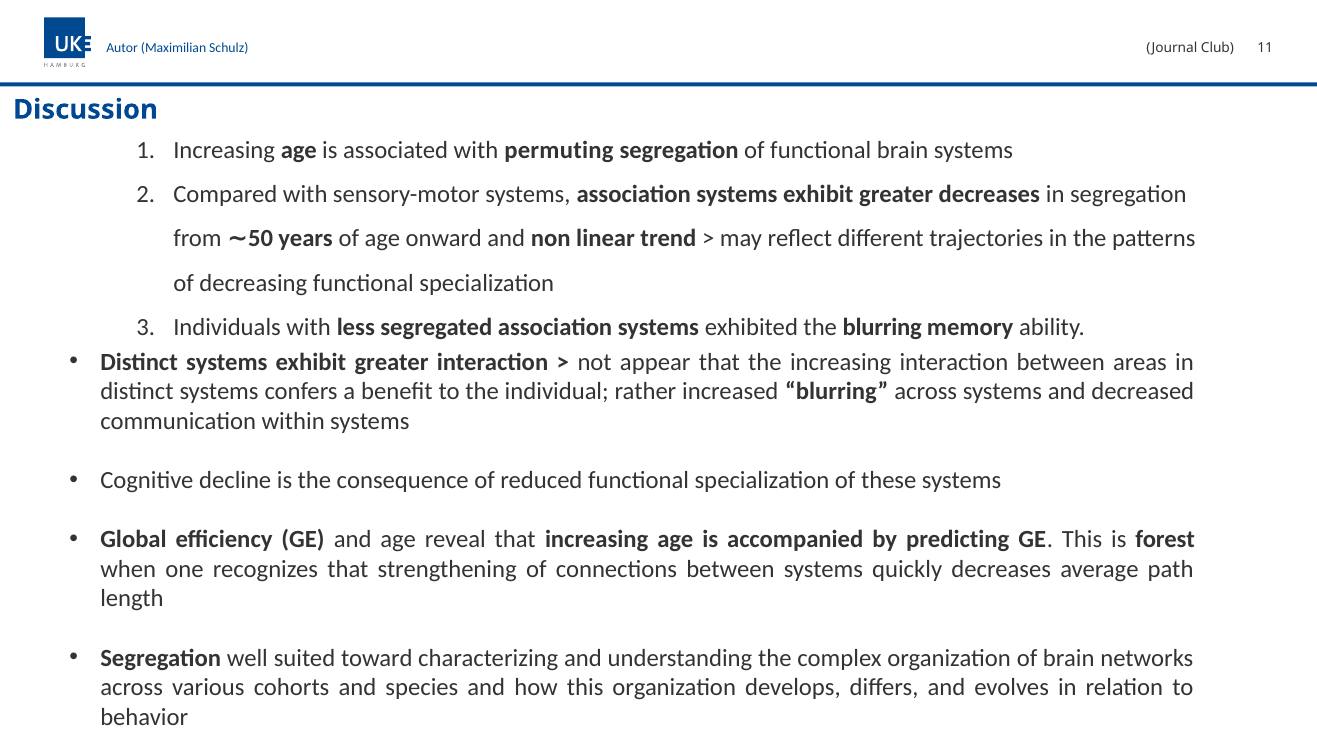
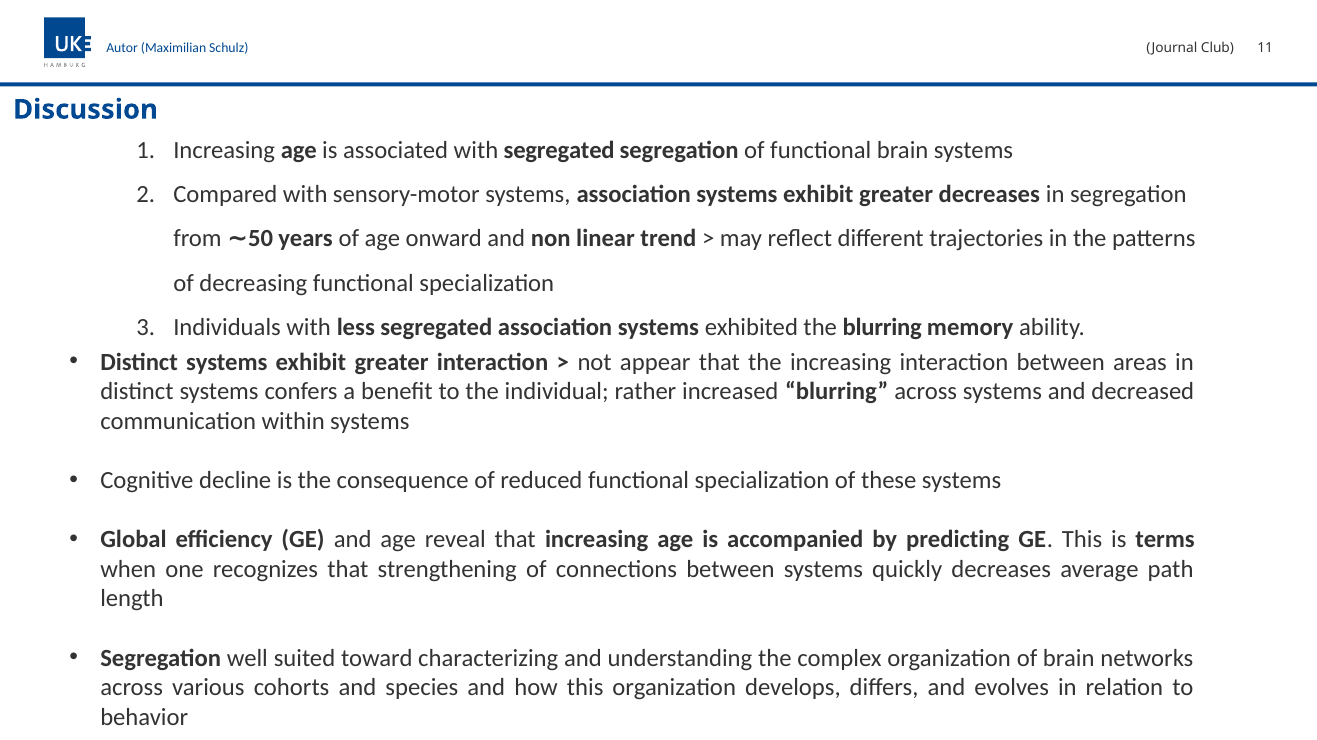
with permuting: permuting -> segregated
forest: forest -> terms
